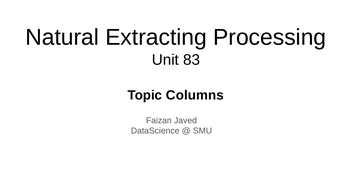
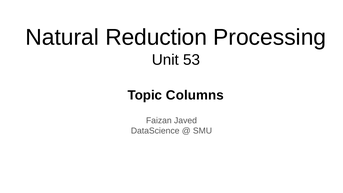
Extracting: Extracting -> Reduction
83: 83 -> 53
